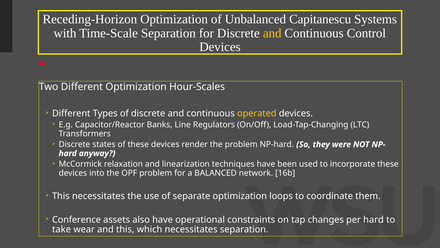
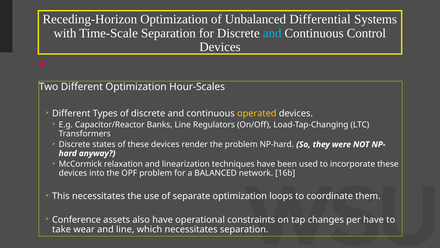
Capitanescu: Capitanescu -> Differential
and at (272, 33) colour: yellow -> light blue
per hard: hard -> have
and this: this -> line
